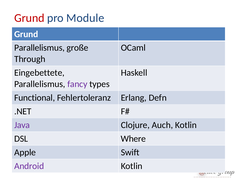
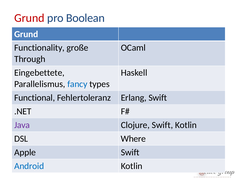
Module: Module -> Boolean
Parallelismus at (39, 48): Parallelismus -> Functionality
fancy colour: purple -> blue
Erlang Defn: Defn -> Swift
Clojure Auch: Auch -> Swift
Android colour: purple -> blue
